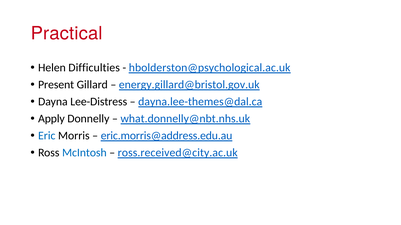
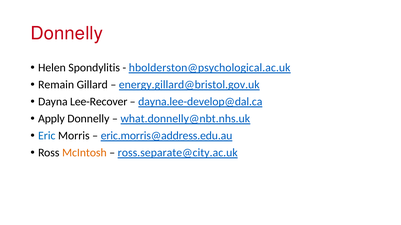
Practical at (67, 34): Practical -> Donnelly
Difficulties: Difficulties -> Spondylitis
Present: Present -> Remain
Lee-Distress: Lee-Distress -> Lee-Recover
dayna.lee-themes@dal.ca: dayna.lee-themes@dal.ca -> dayna.lee-develop@dal.ca
McIntosh colour: blue -> orange
ross.received@city.ac.uk: ross.received@city.ac.uk -> ross.separate@city.ac.uk
